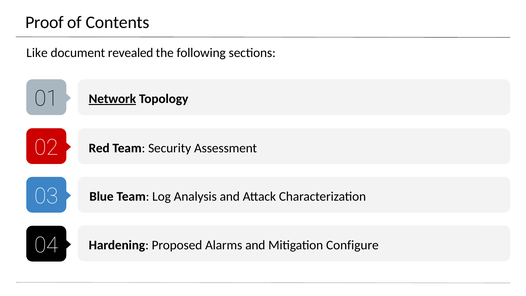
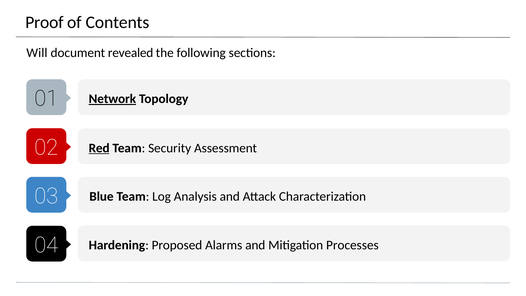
Like: Like -> Will
Red underline: none -> present
Configure: Configure -> Processes
